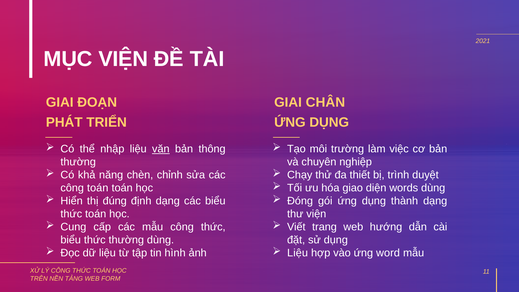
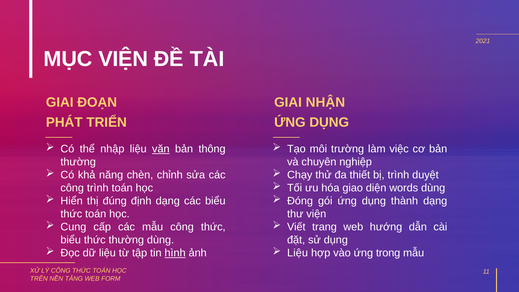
CHÂN: CHÂN -> NHẬN
công toán: toán -> trình
hình underline: none -> present
word: word -> trong
